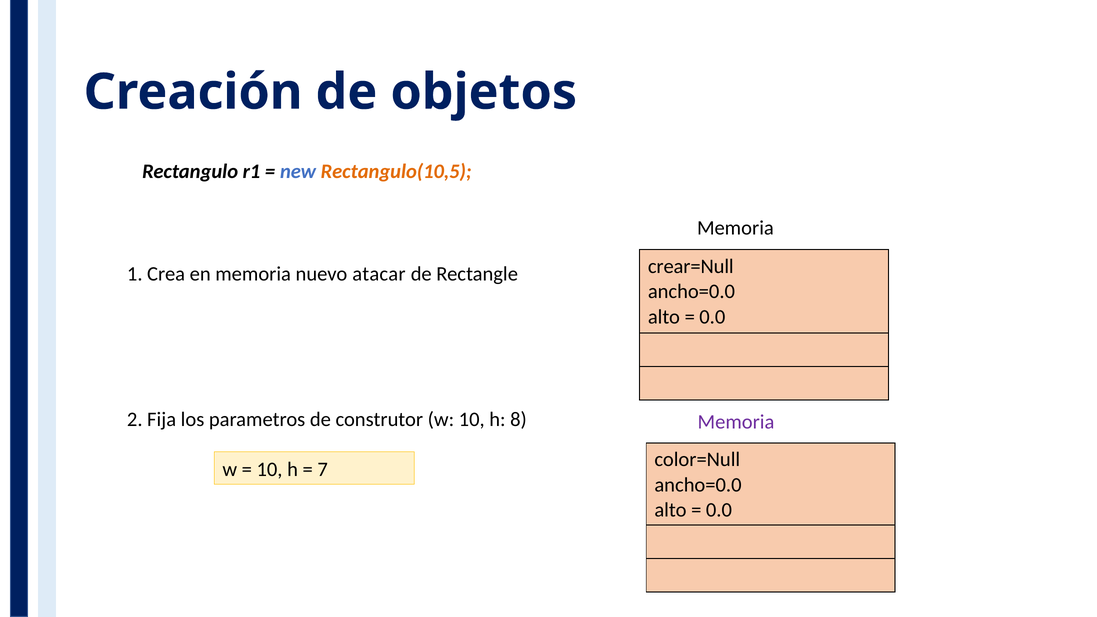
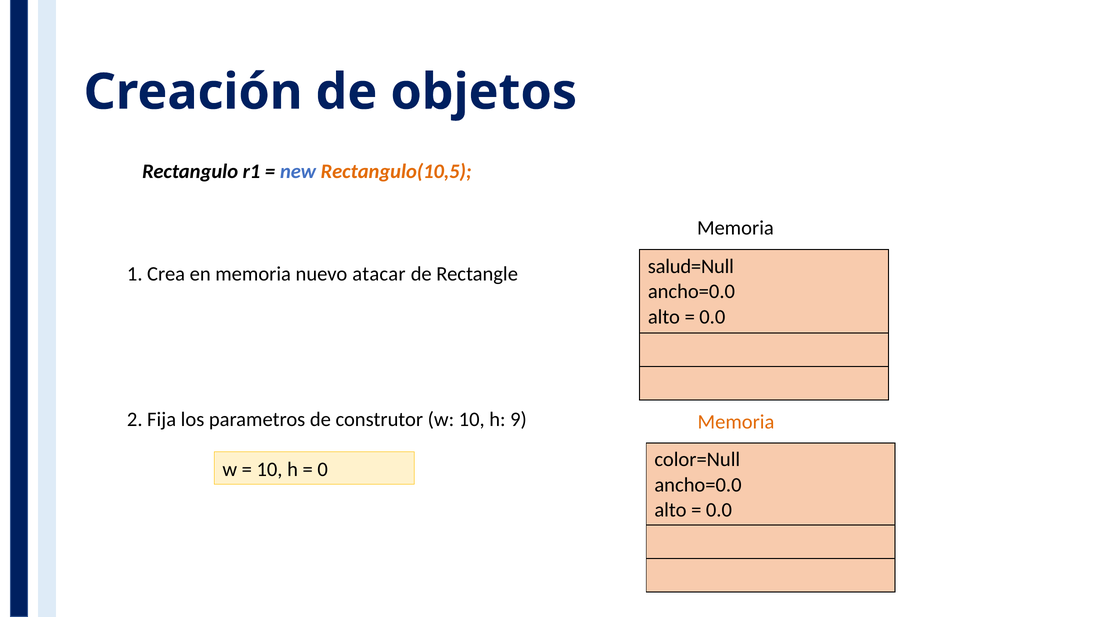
crear=Null: crear=Null -> salud=Null
8: 8 -> 9
Memoria at (736, 422) colour: purple -> orange
7: 7 -> 0
